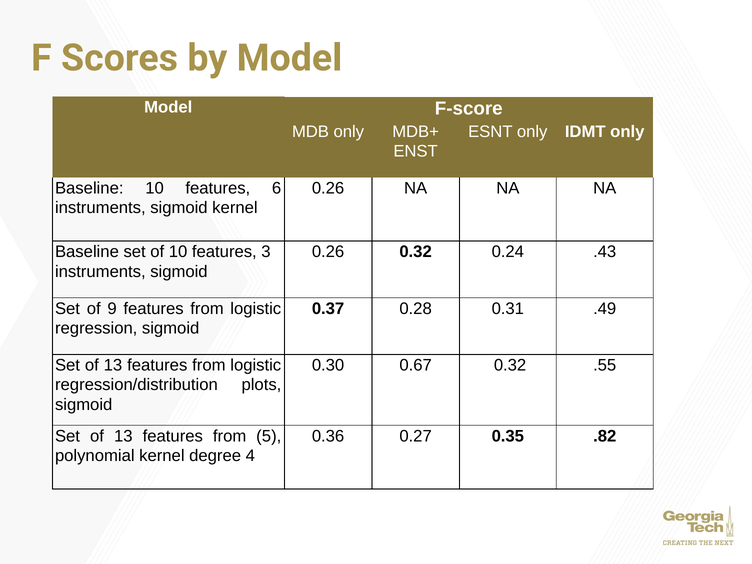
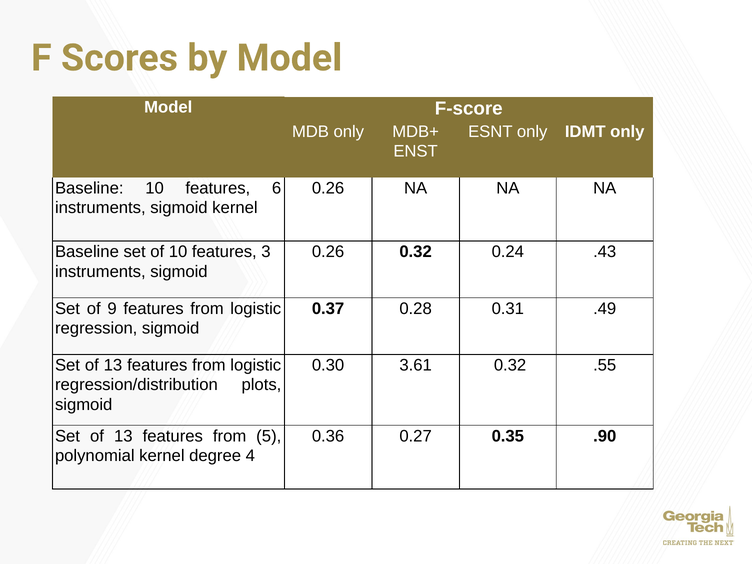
0.67: 0.67 -> 3.61
.82: .82 -> .90
